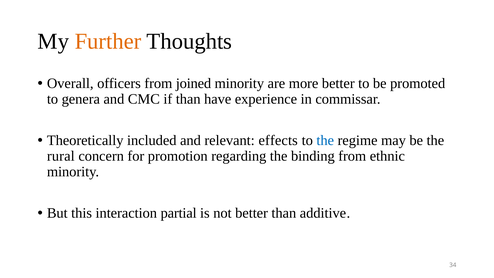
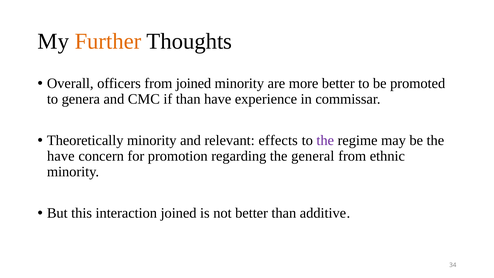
Theoretically included: included -> minority
the at (325, 141) colour: blue -> purple
rural at (61, 156): rural -> have
binding: binding -> general
interaction partial: partial -> joined
